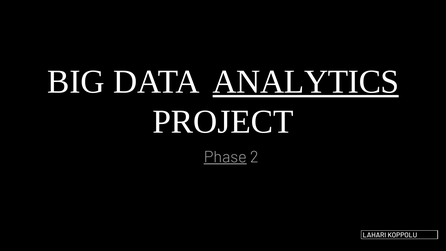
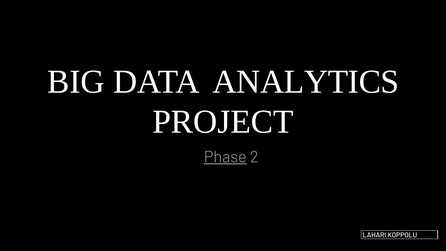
ANALYTICS underline: present -> none
